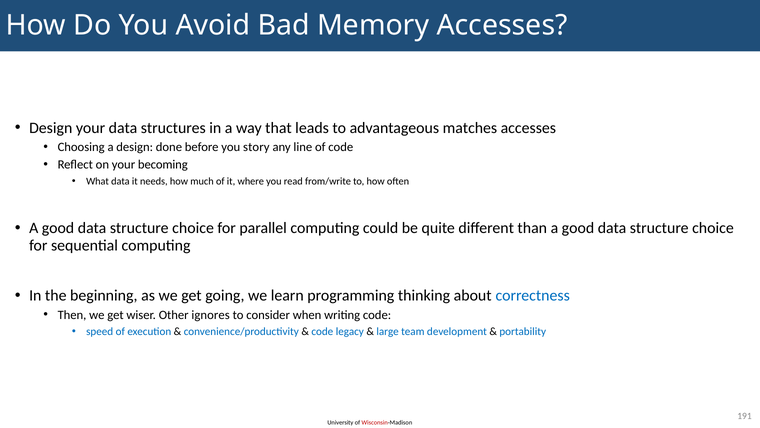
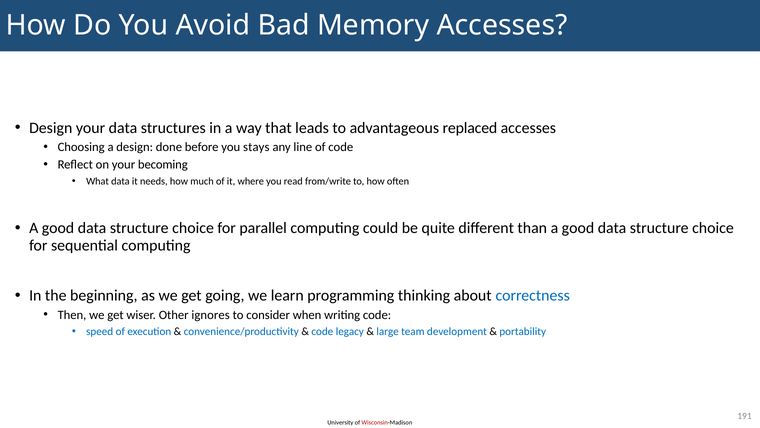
matches: matches -> replaced
story: story -> stays
